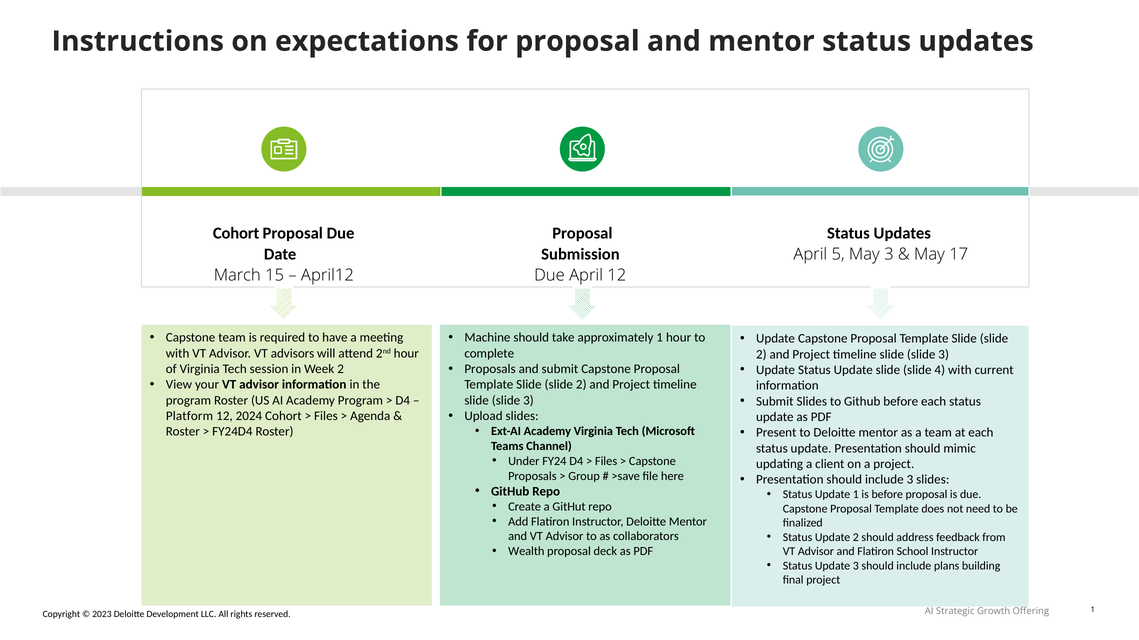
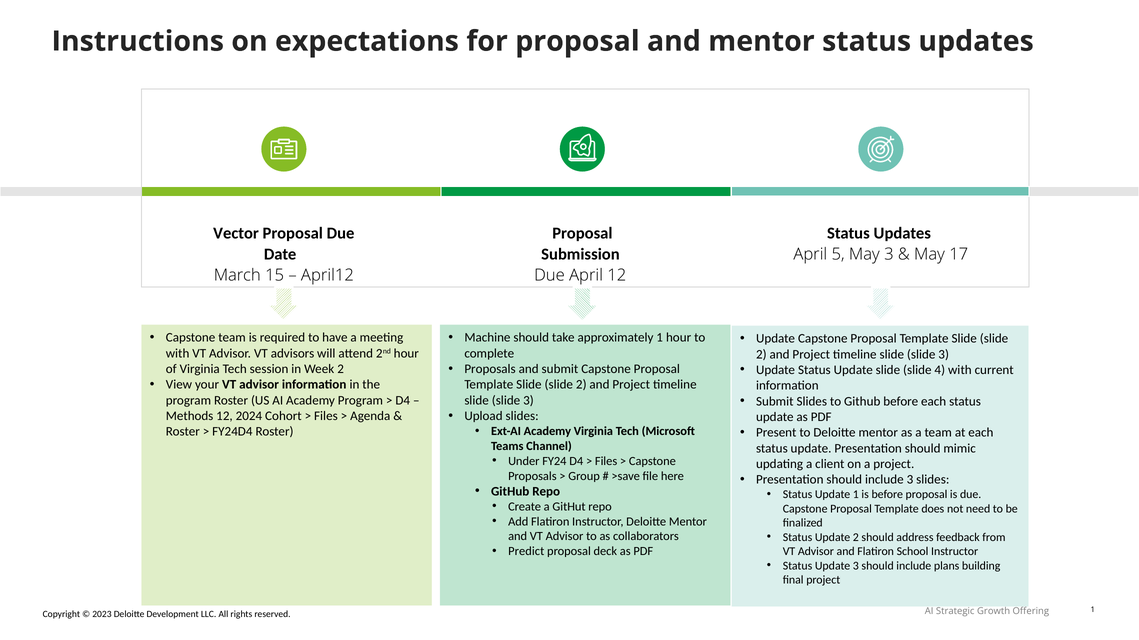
Cohort at (236, 233): Cohort -> Vector
Platform: Platform -> Methods
Wealth: Wealth -> Predict
